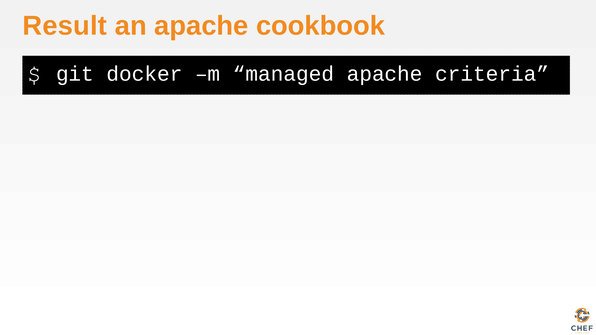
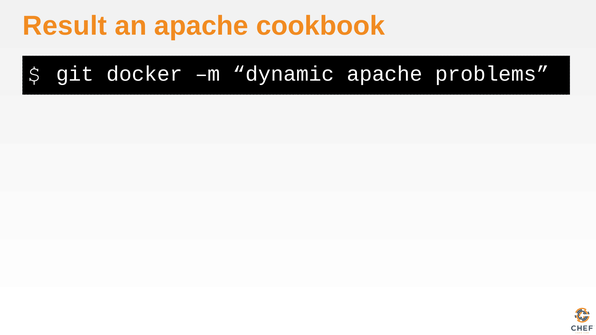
managed: managed -> dynamic
criteria: criteria -> problems
